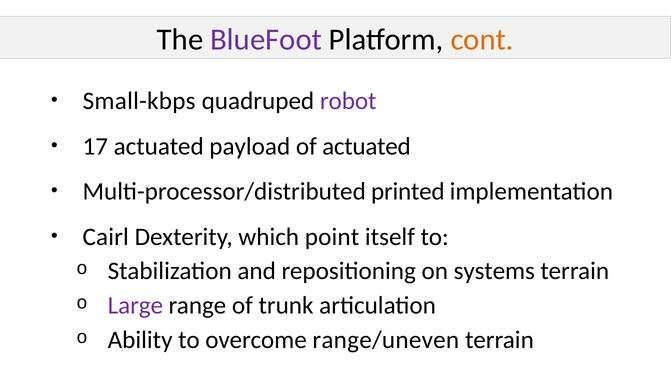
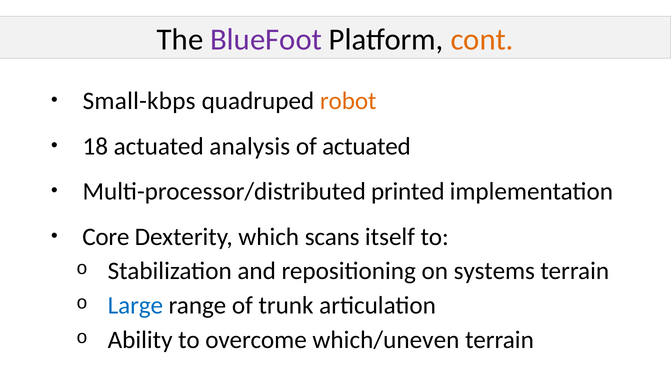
robot colour: purple -> orange
17: 17 -> 18
payload: payload -> analysis
Cairl: Cairl -> Core
point: point -> scans
Large colour: purple -> blue
range/uneven: range/uneven -> which/uneven
